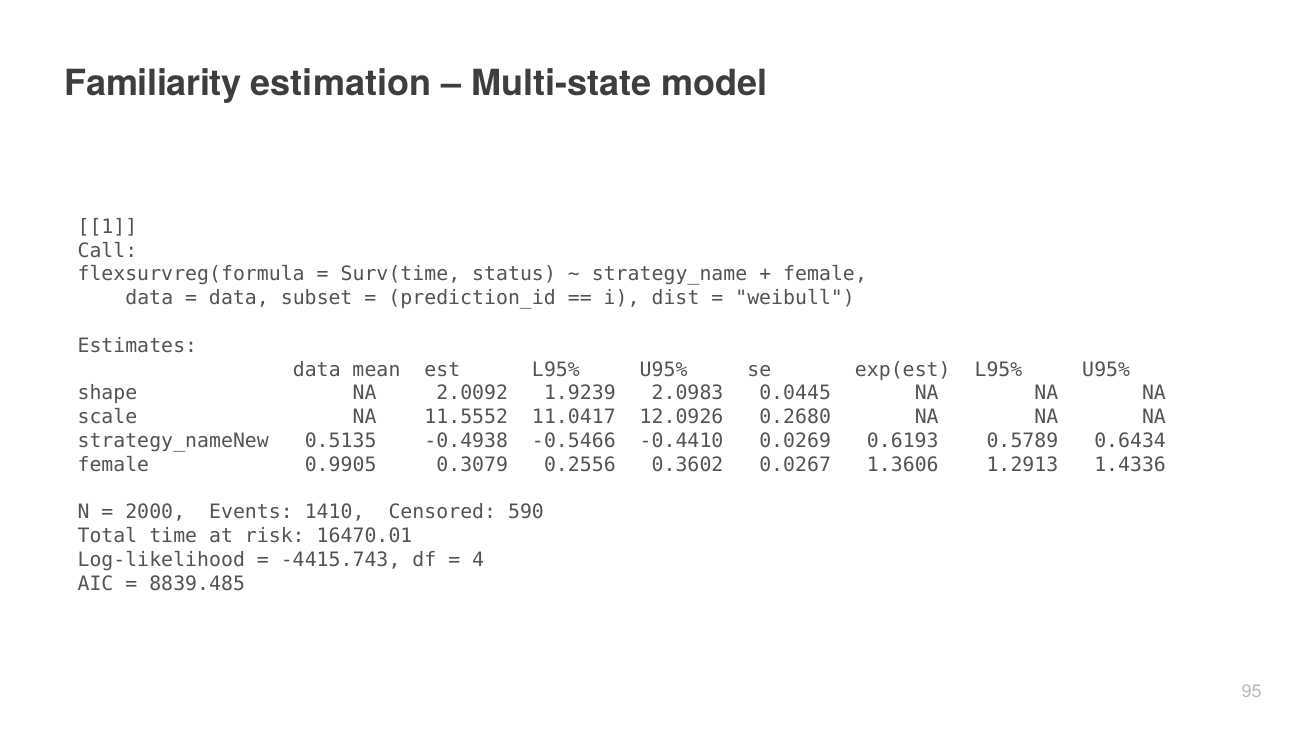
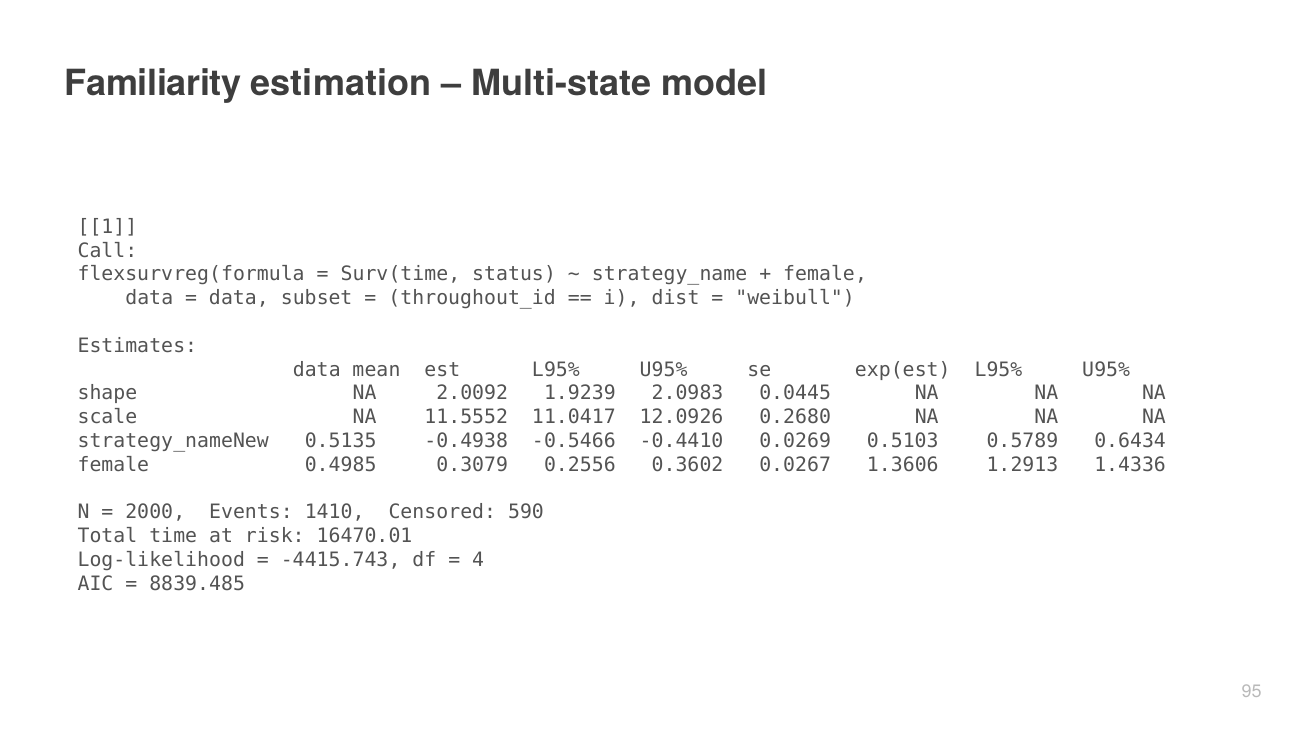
prediction_id: prediction_id -> throughout_id
0.6193: 0.6193 -> 0.5103
0.9905: 0.9905 -> 0.4985
